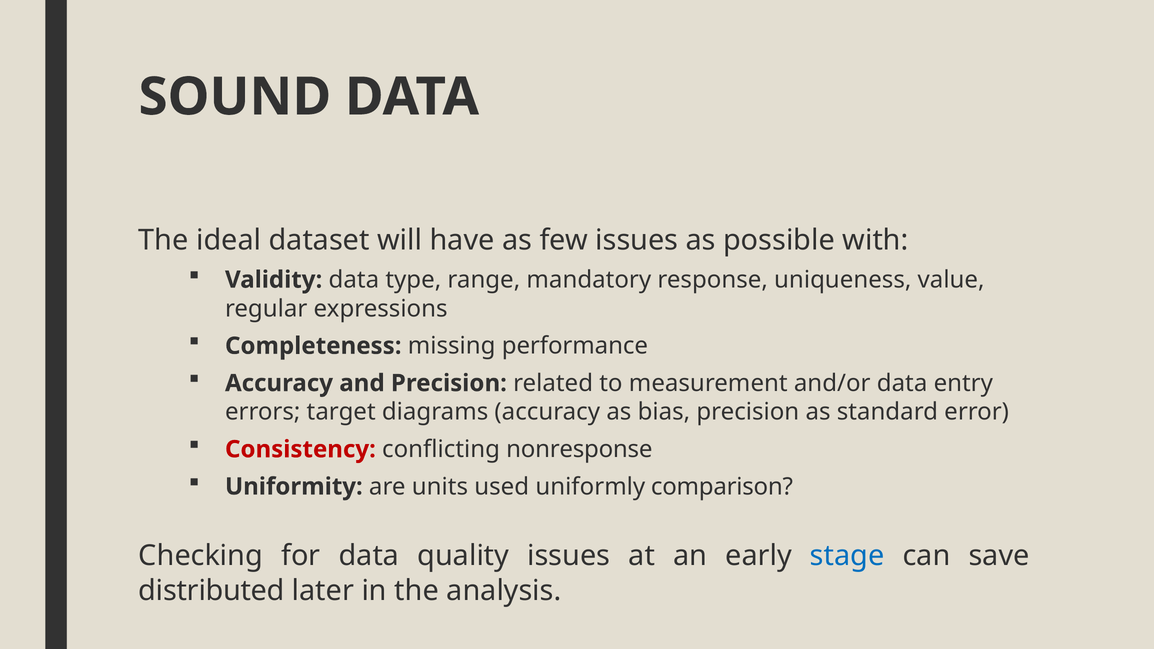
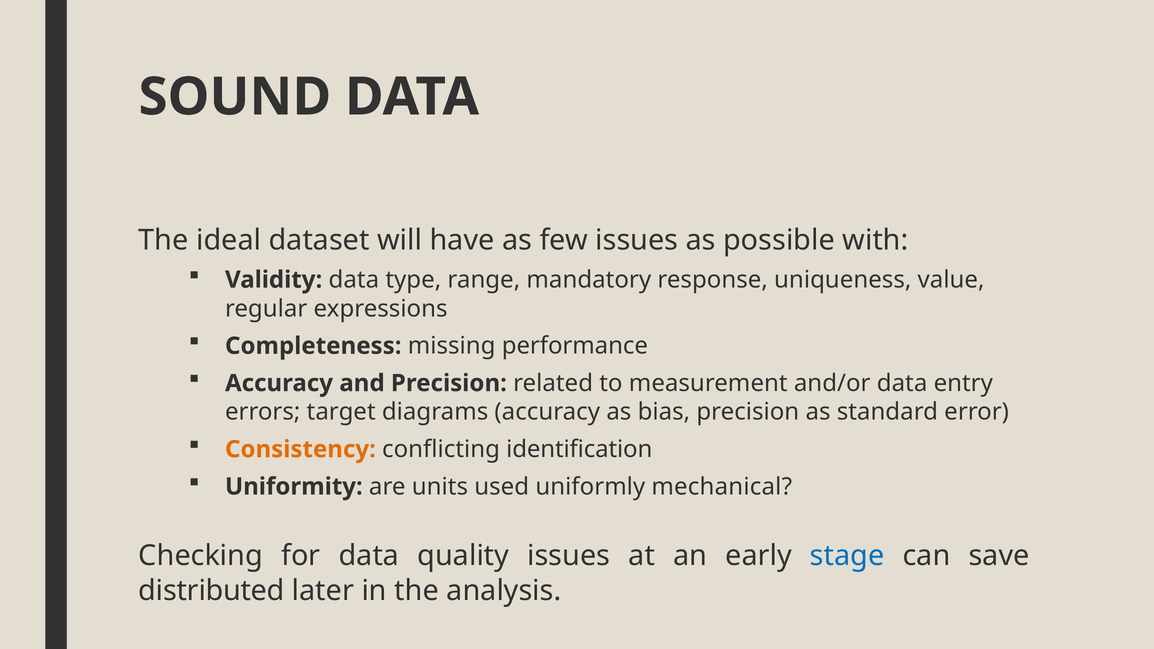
Consistency colour: red -> orange
nonresponse: nonresponse -> identification
comparison: comparison -> mechanical
